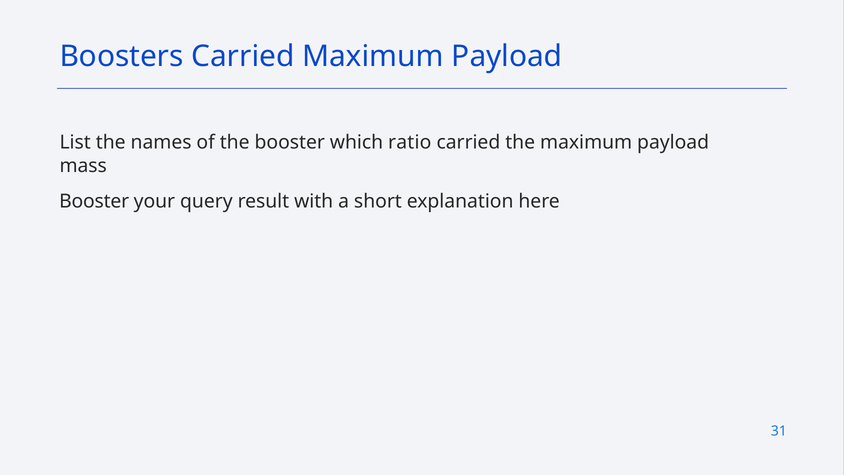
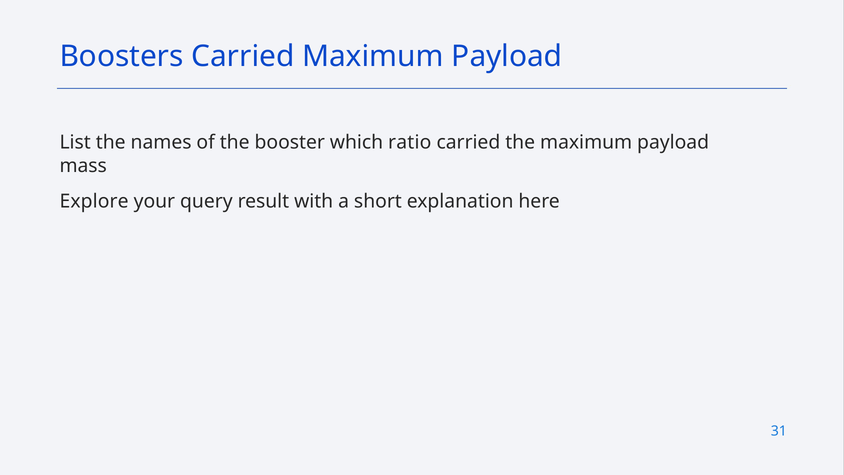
Booster at (94, 201): Booster -> Explore
